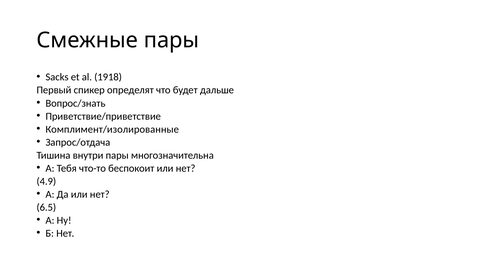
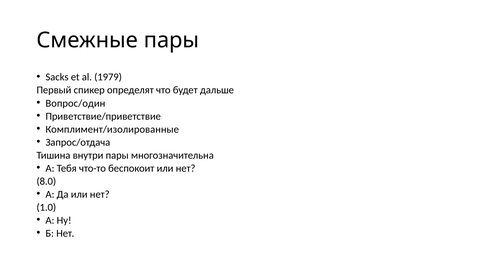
1918: 1918 -> 1979
Вопрос/знать: Вопрос/знать -> Вопрос/один
4.9: 4.9 -> 8.0
6.5: 6.5 -> 1.0
